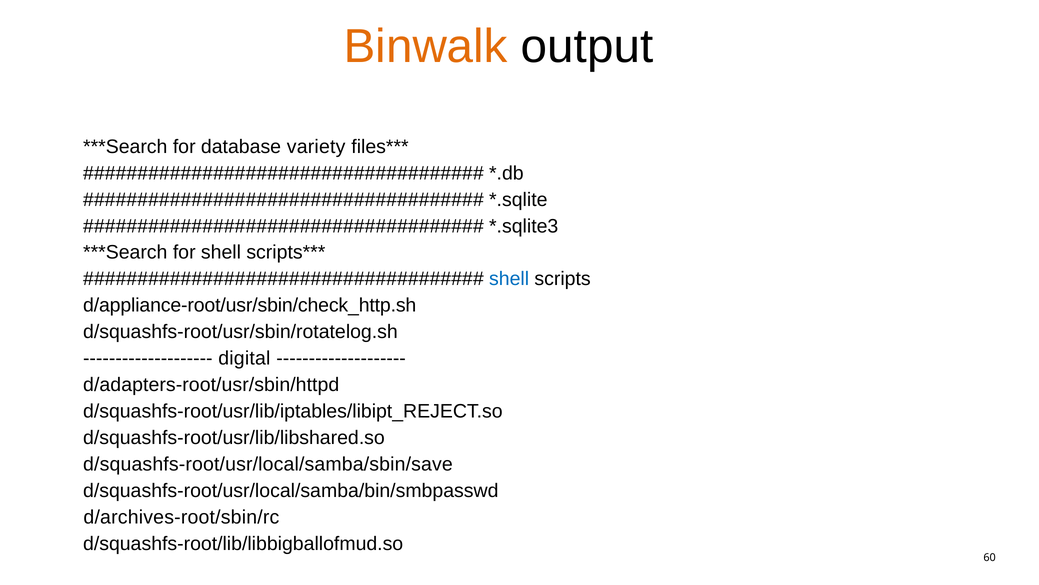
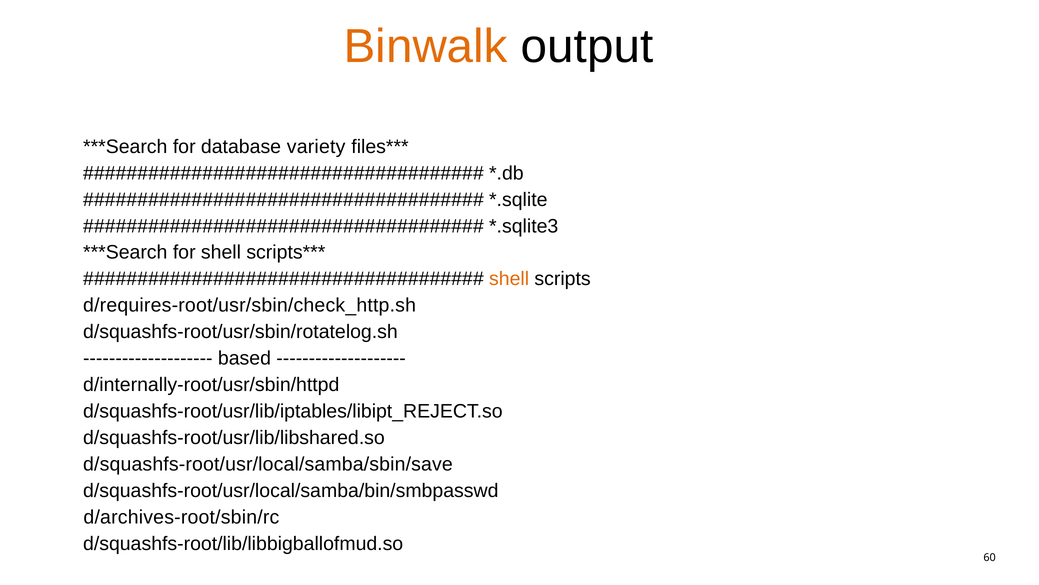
shell at (509, 279) colour: blue -> orange
d/appliance-root/usr/sbin/check_http.sh: d/appliance-root/usr/sbin/check_http.sh -> d/requires-root/usr/sbin/check_http.sh
digital: digital -> based
d/adapters-root/usr/sbin/httpd: d/adapters-root/usr/sbin/httpd -> d/internally-root/usr/sbin/httpd
